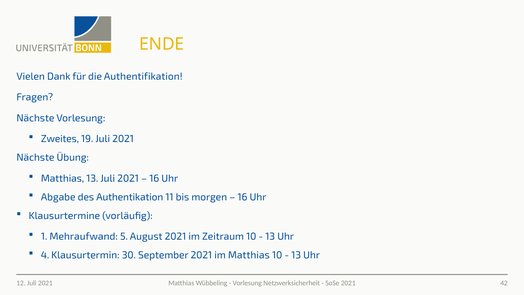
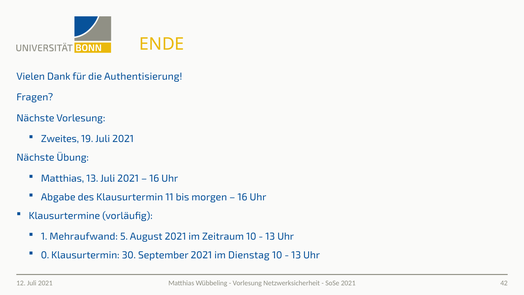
Authentifikation: Authentifikation -> Authentisierung
des Authentikation: Authentikation -> Klausurtermin
4: 4 -> 0
im Matthias: Matthias -> Dienstag
